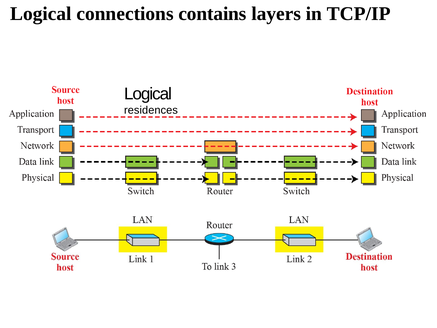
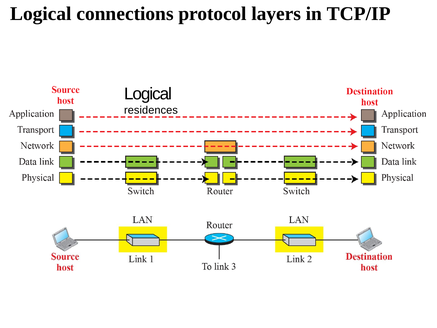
contains: contains -> protocol
